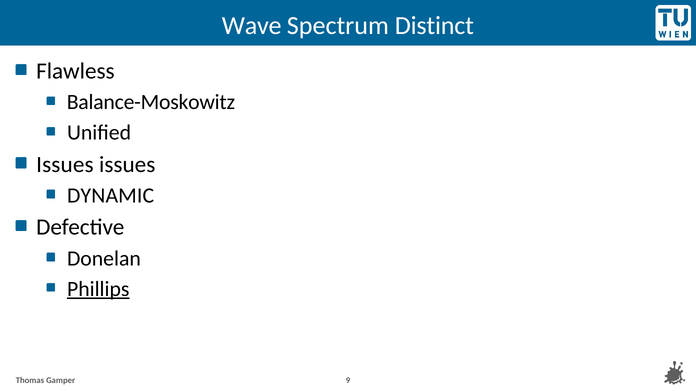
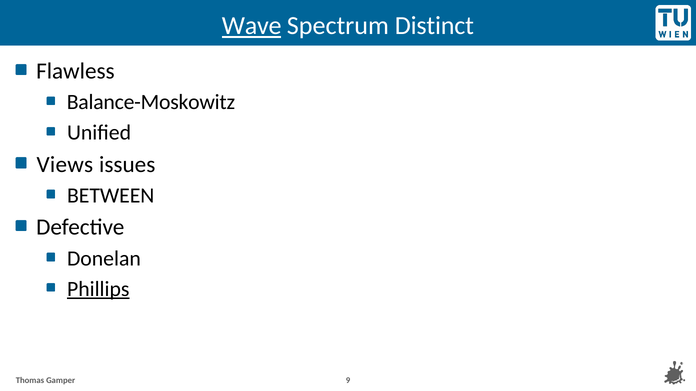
Wave underline: none -> present
Issues at (65, 165): Issues -> Views
DYNAMIC: DYNAMIC -> BETWEEN
